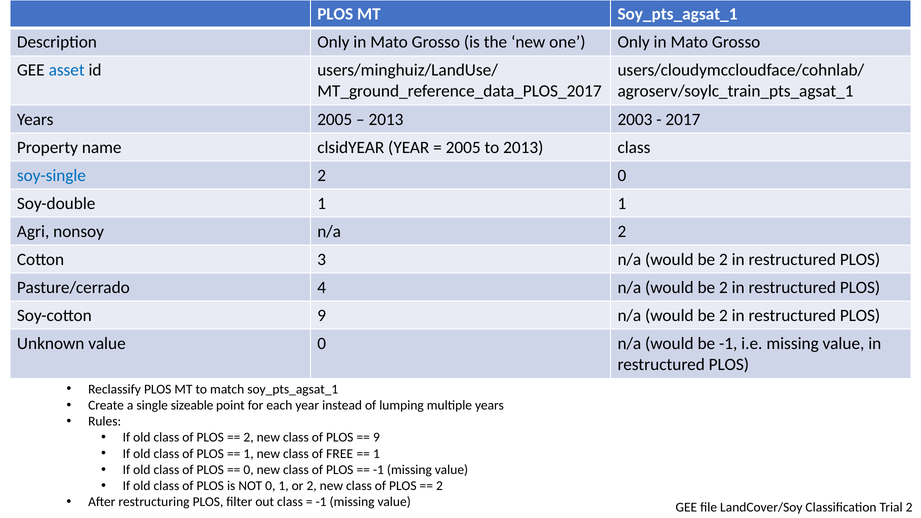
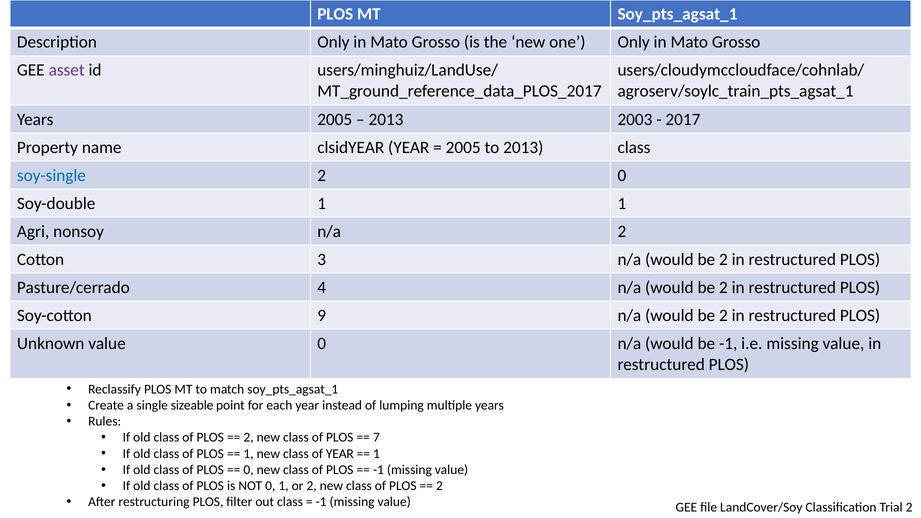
asset colour: blue -> purple
9 at (376, 438): 9 -> 7
of FREE: FREE -> YEAR
